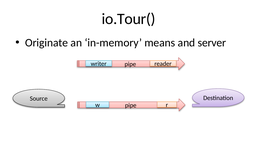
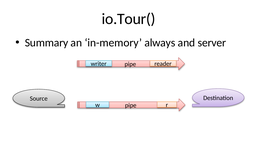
Originate: Originate -> Summary
means: means -> always
